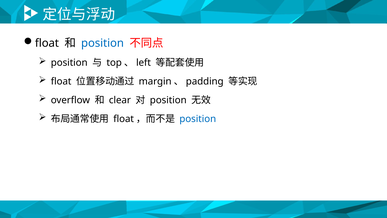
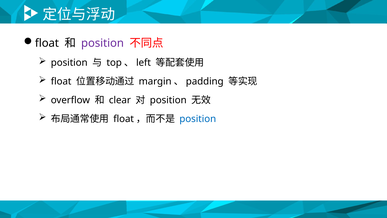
position at (102, 43) colour: blue -> purple
